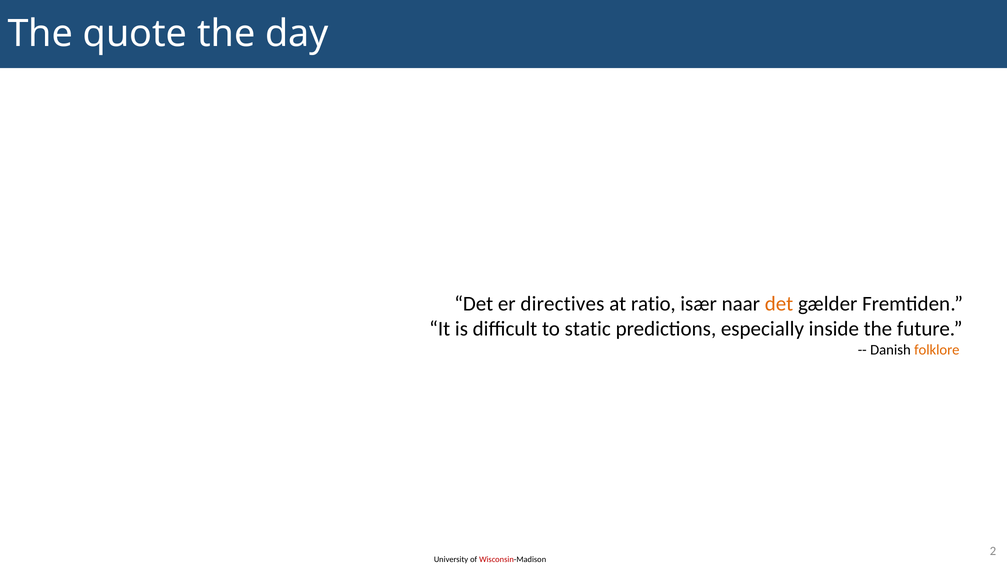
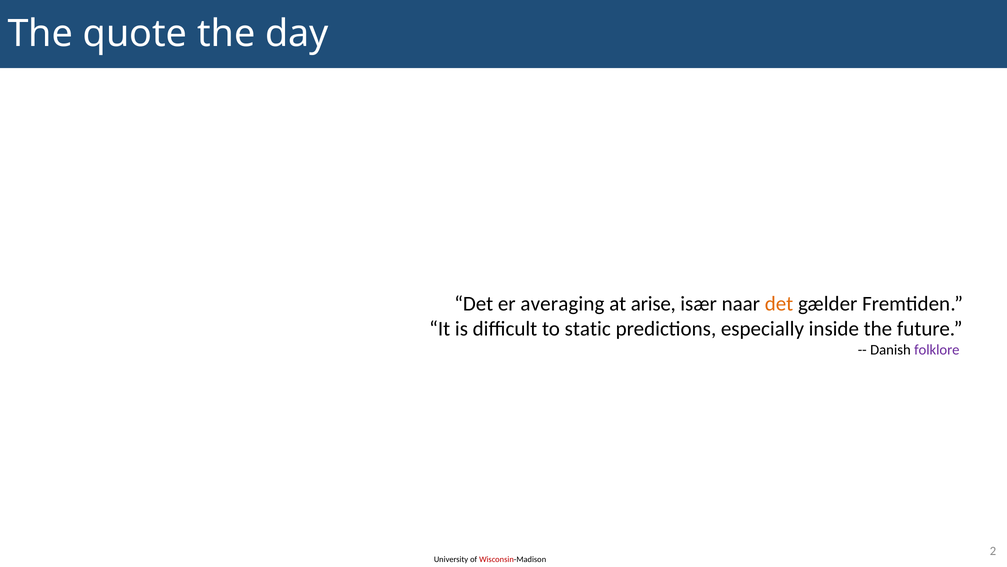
directives: directives -> averaging
ratio: ratio -> arise
folklore colour: orange -> purple
